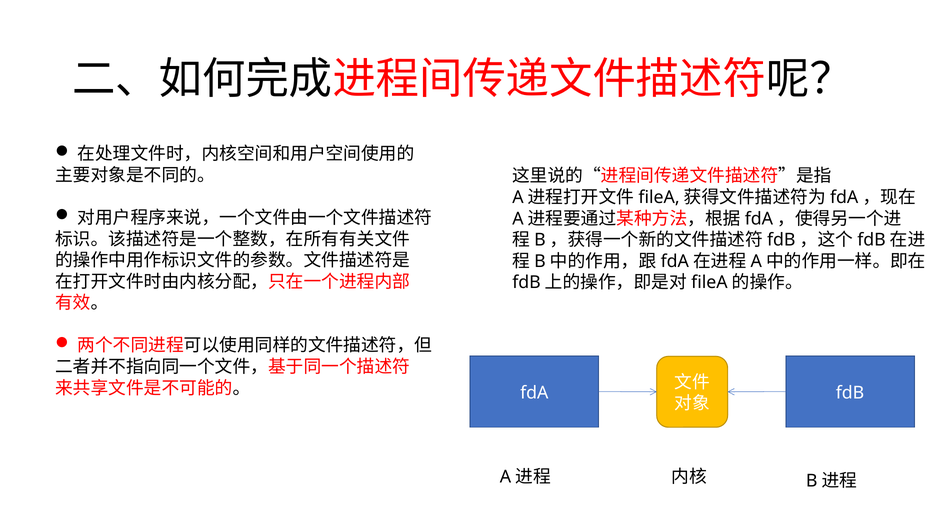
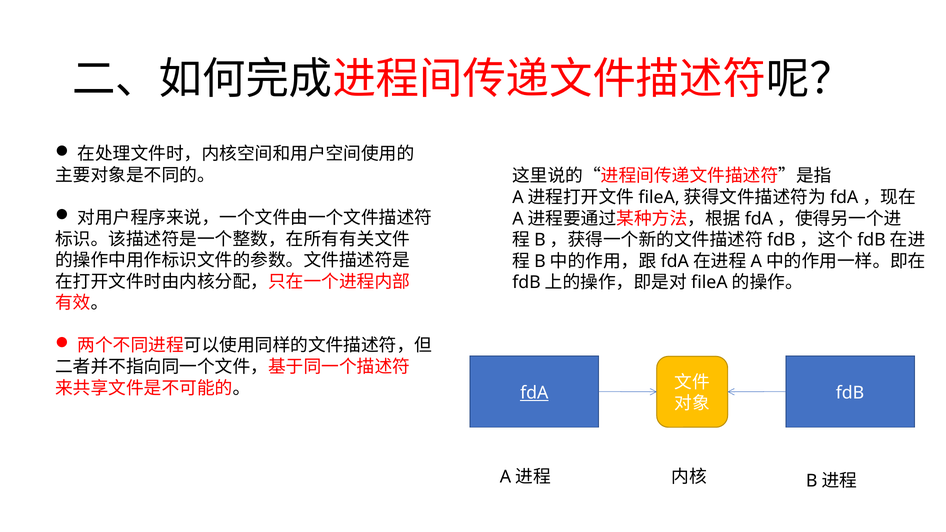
fdA underline: none -> present
